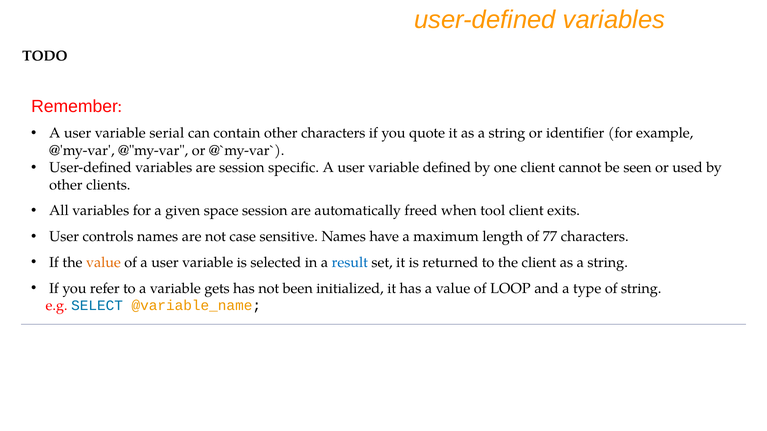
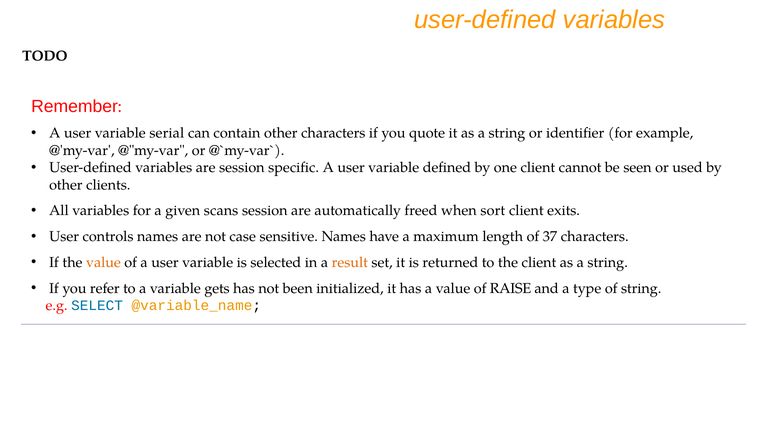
space: space -> scans
tool: tool -> sort
77: 77 -> 37
result colour: blue -> orange
LOOP: LOOP -> RAISE
